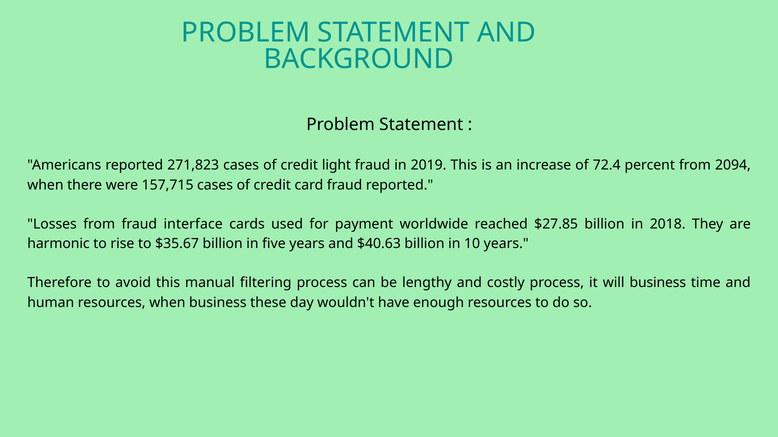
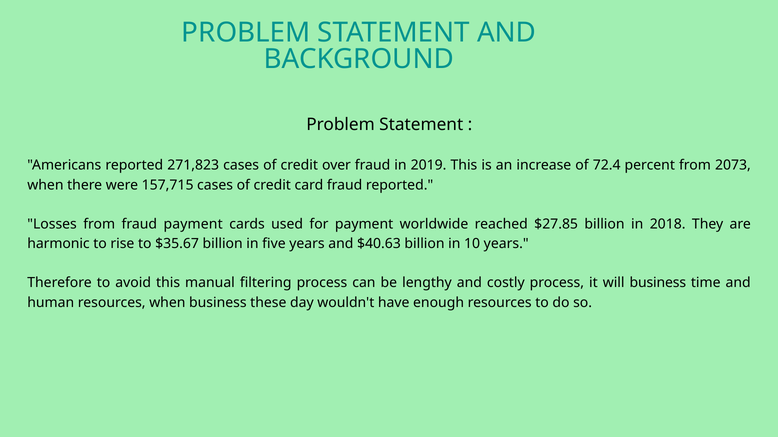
light: light -> over
2094: 2094 -> 2073
fraud interface: interface -> payment
